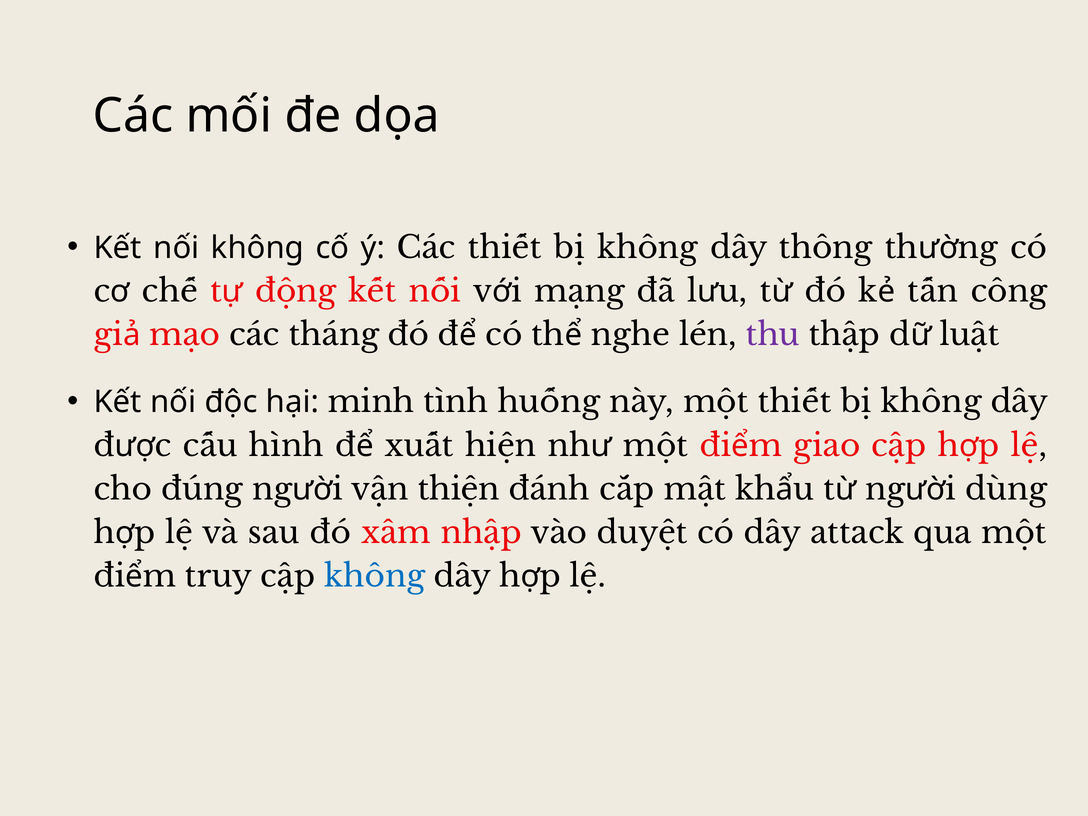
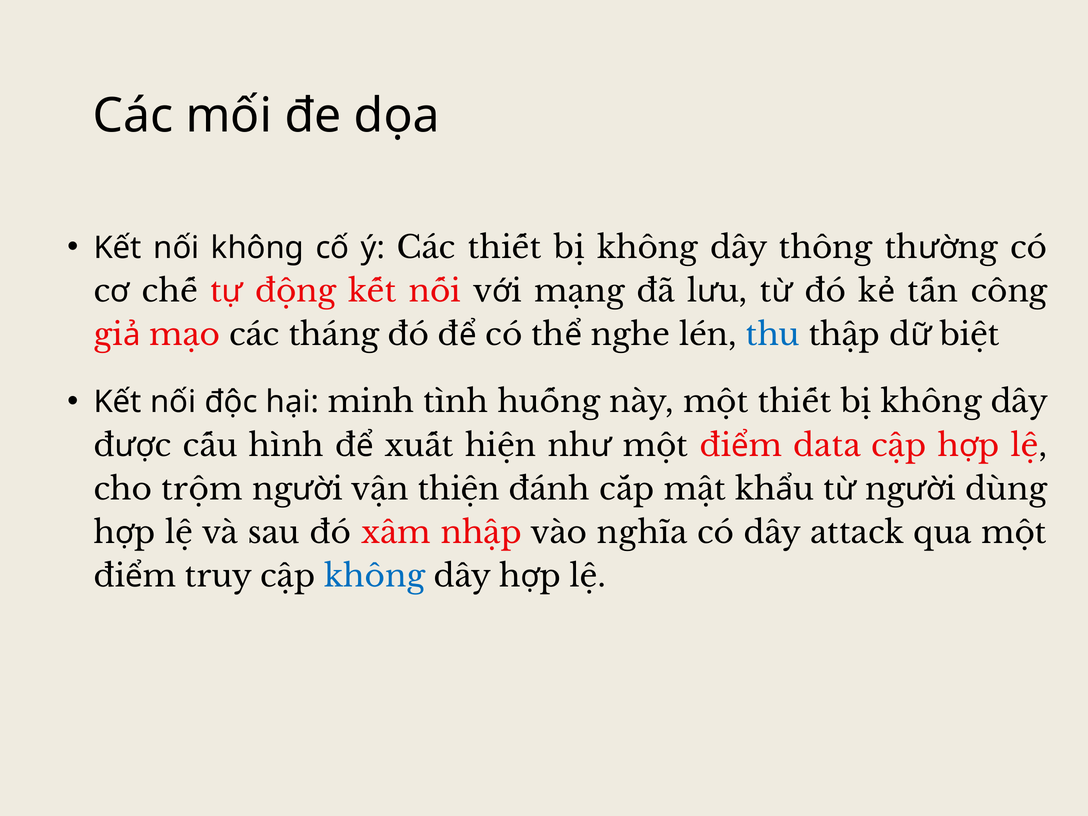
thu colour: purple -> blue
luật: luật -> biệt
giao: giao -> data
đúng: đúng -> trộm
duyệt: duyệt -> nghĩa
